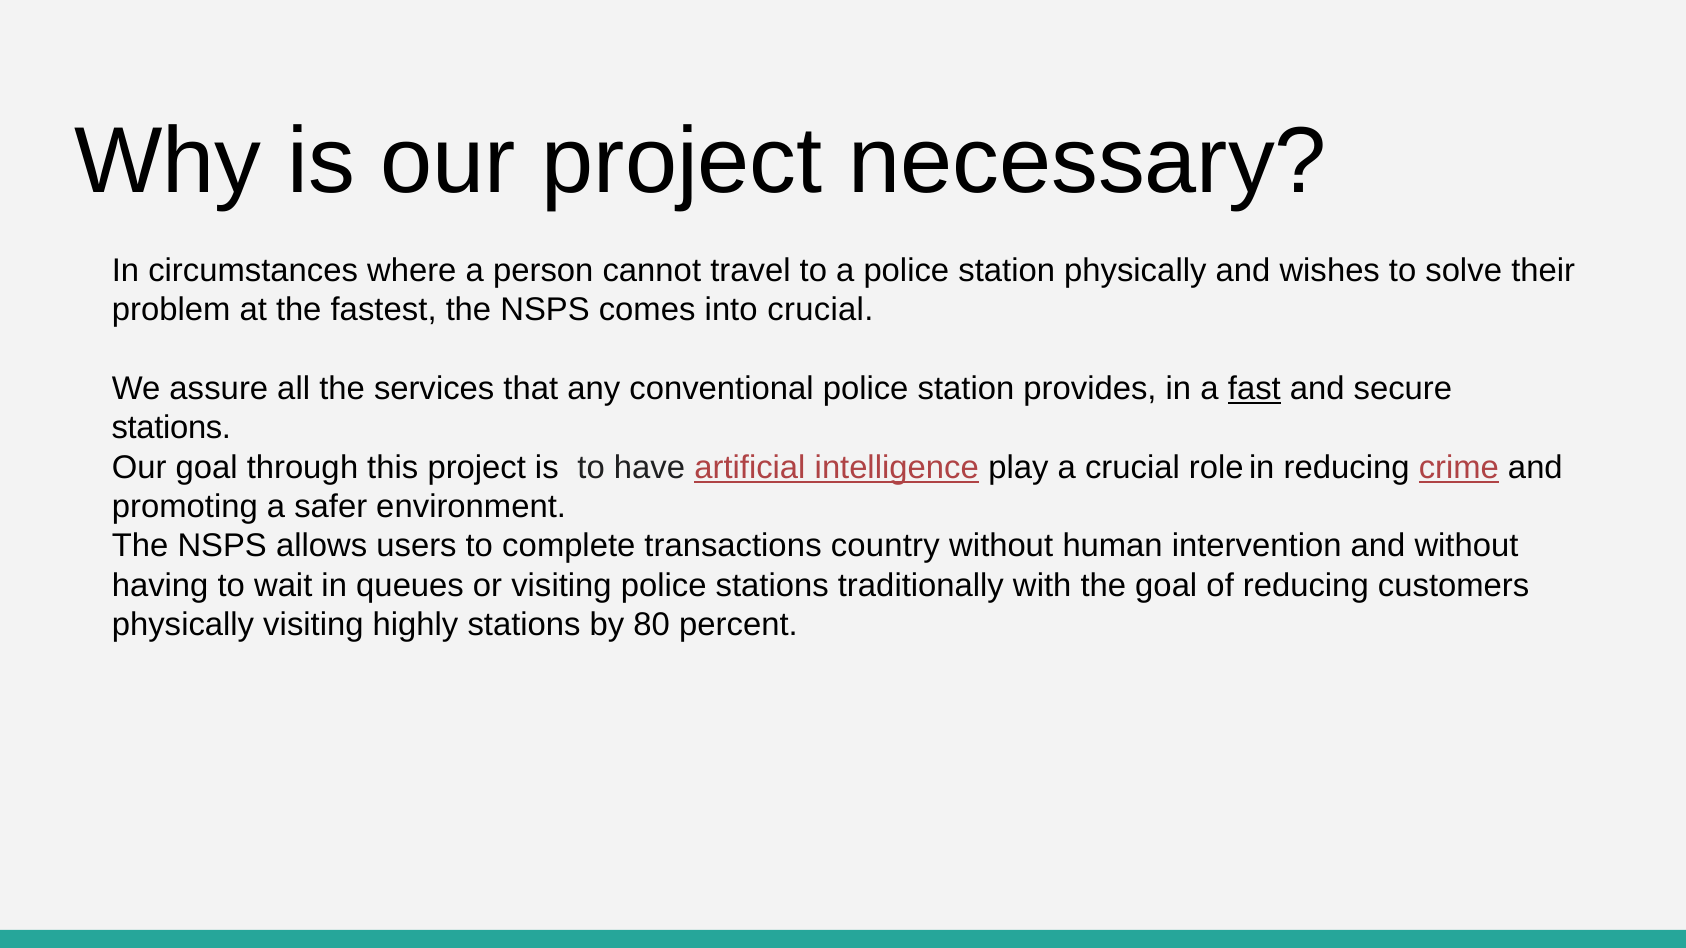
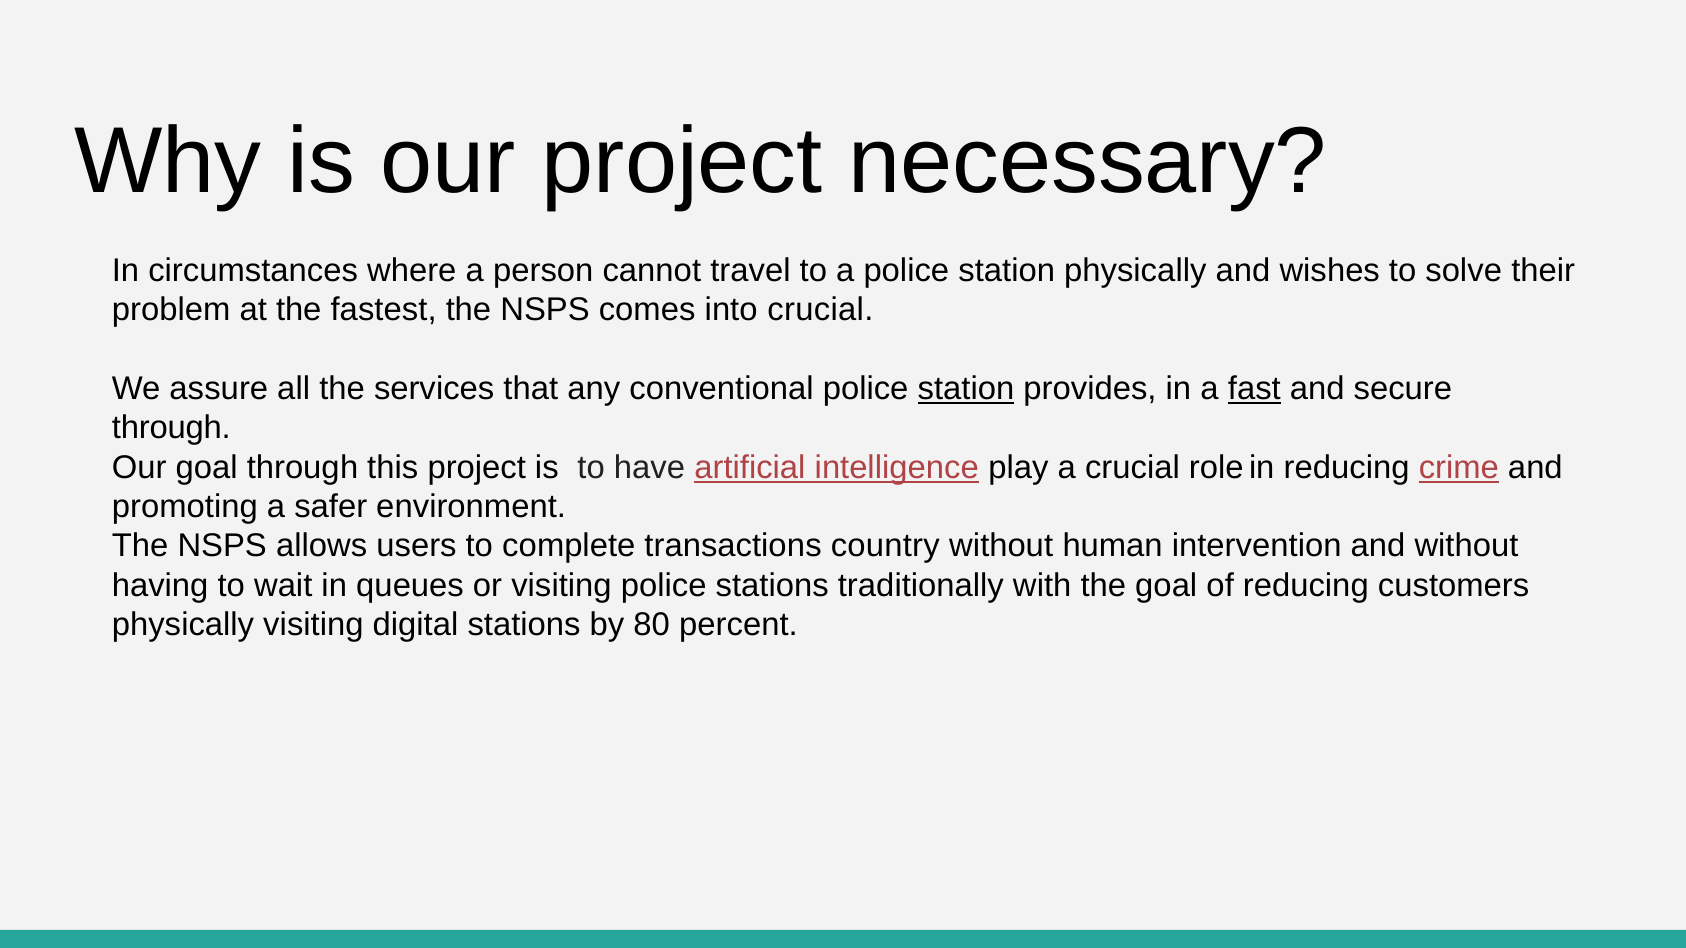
station at (966, 389) underline: none -> present
stations at (171, 428): stations -> through
highly: highly -> digital
